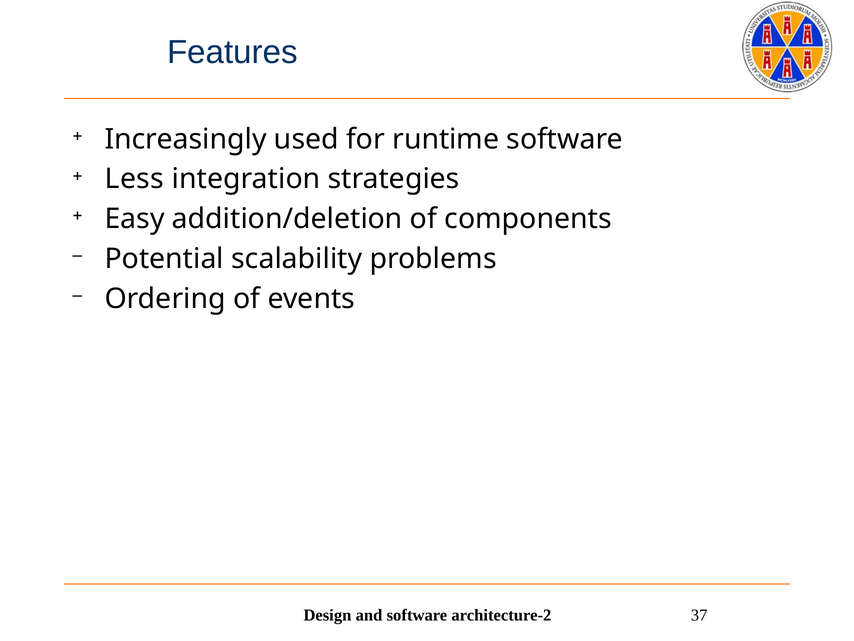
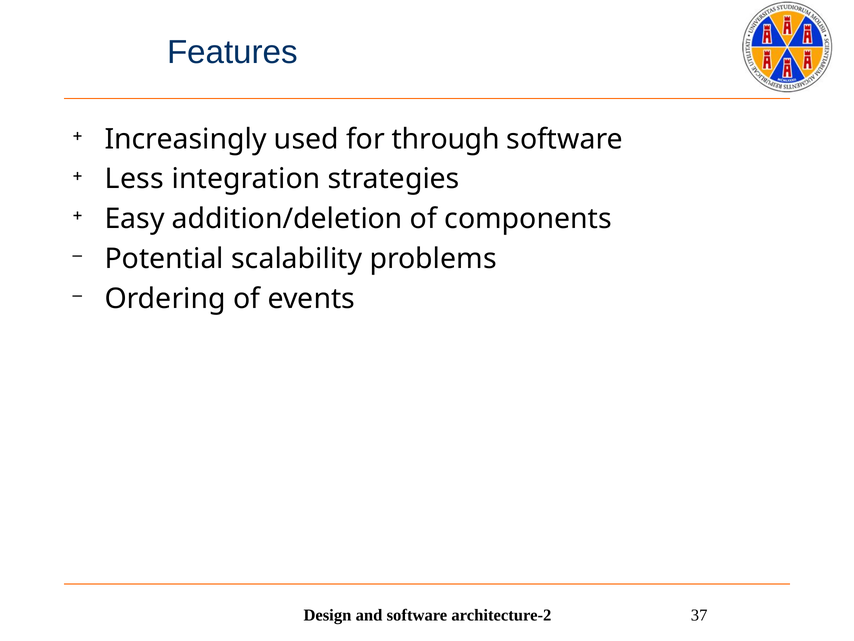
runtime: runtime -> through
